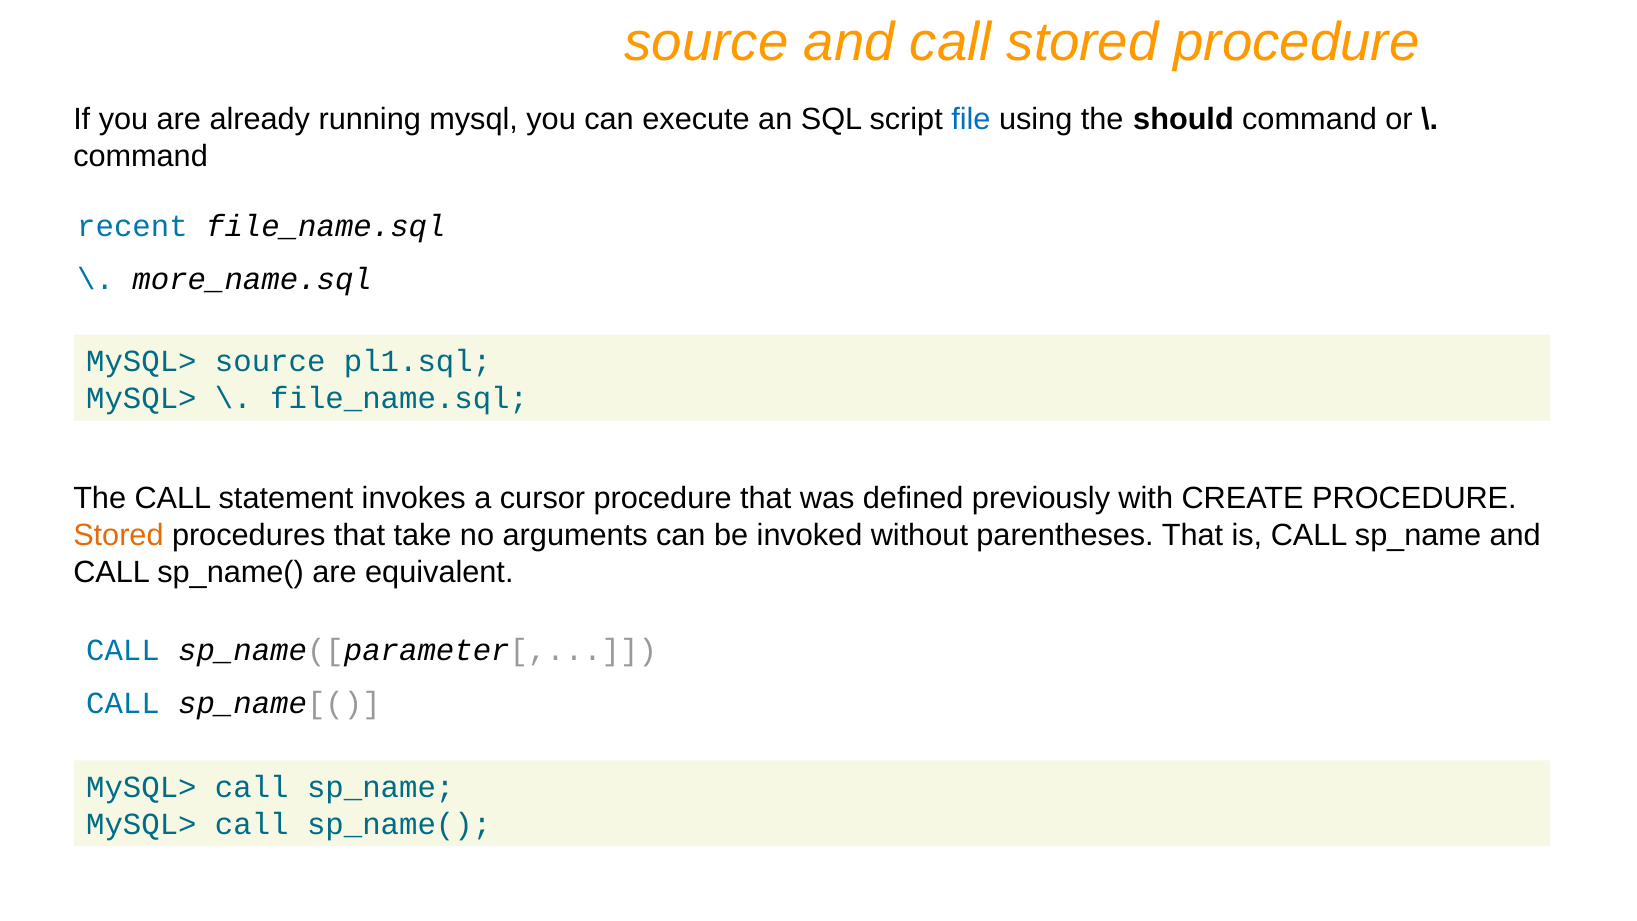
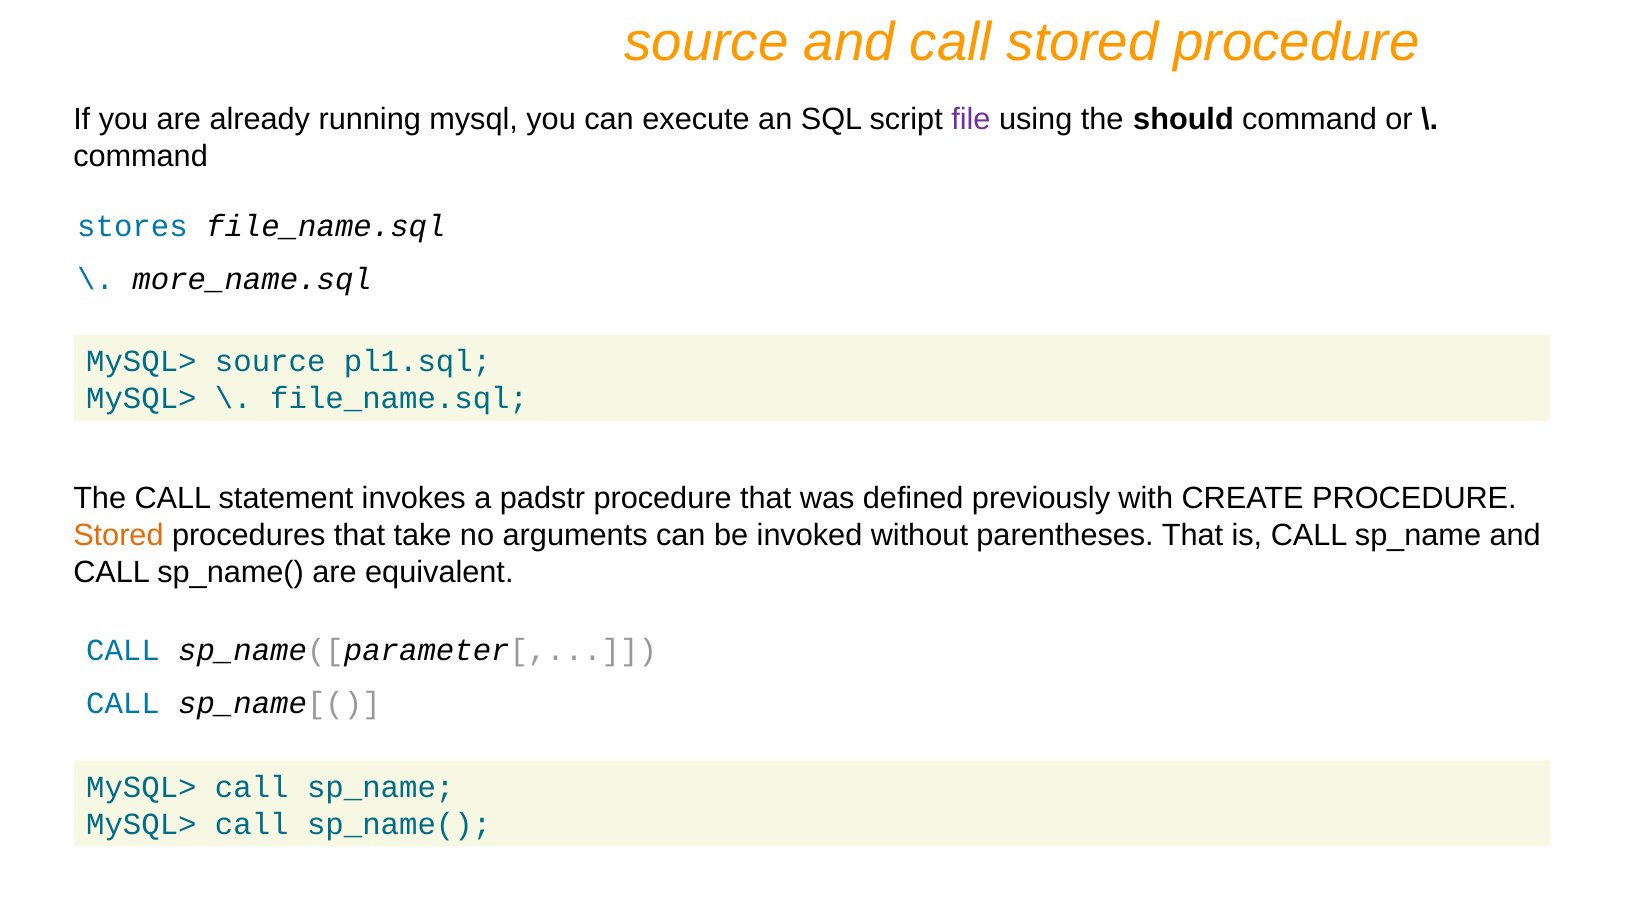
file colour: blue -> purple
recent: recent -> stores
cursor: cursor -> padstr
